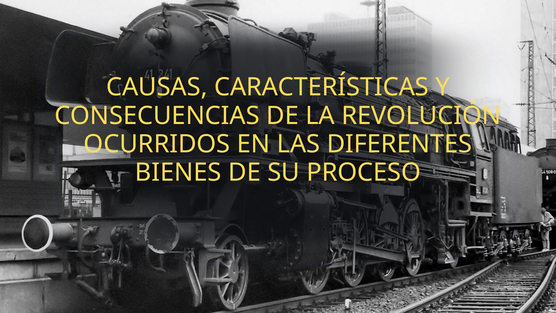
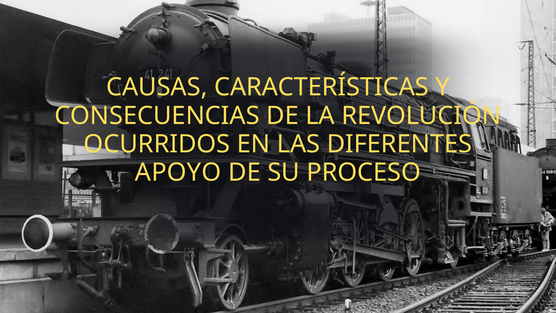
BIENES: BIENES -> APOYO
